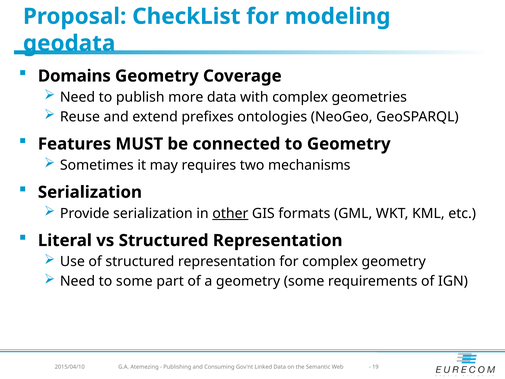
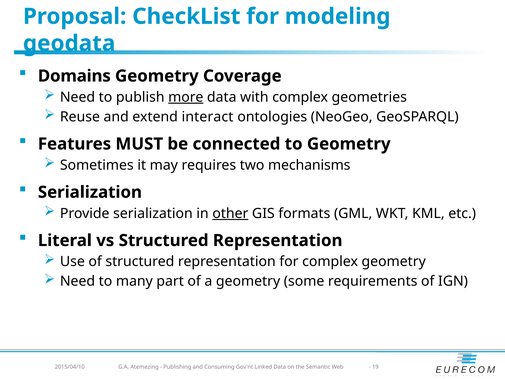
more underline: none -> present
prefixes: prefixes -> interact
to some: some -> many
